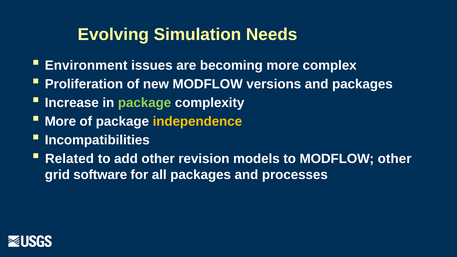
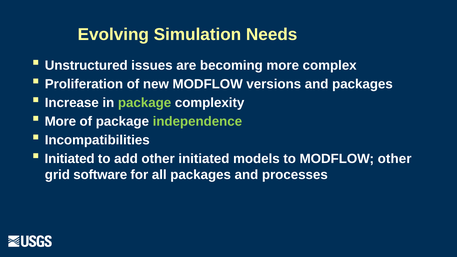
Environment: Environment -> Unstructured
independence colour: yellow -> light green
Related at (69, 159): Related -> Initiated
other revision: revision -> initiated
